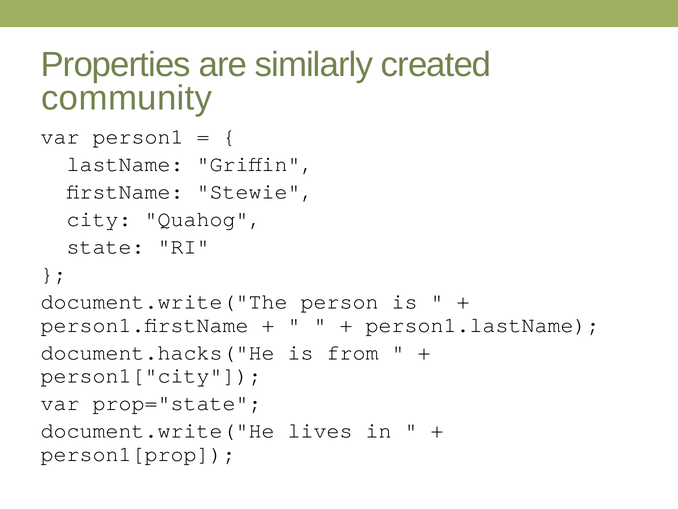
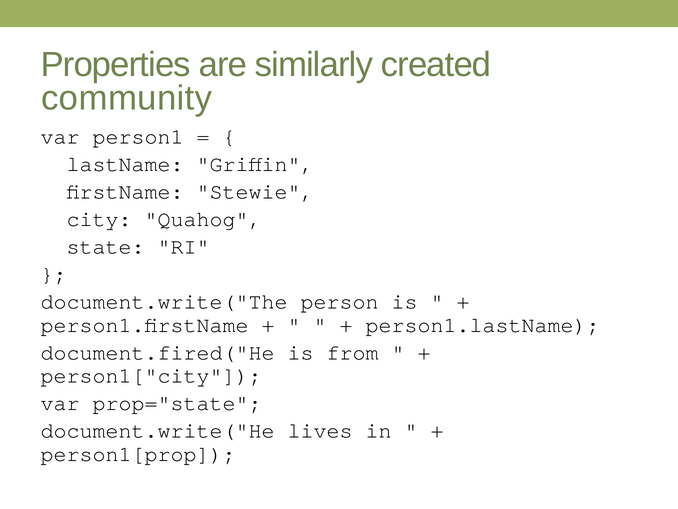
document.hacks("He: document.hacks("He -> document.fired("He
